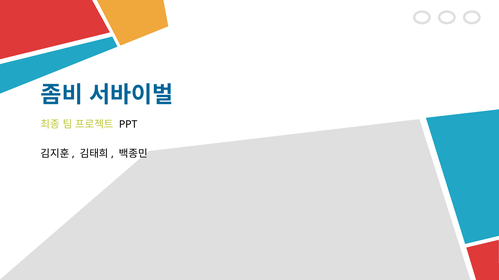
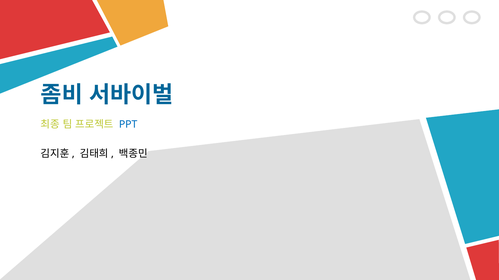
PPT colour: black -> blue
